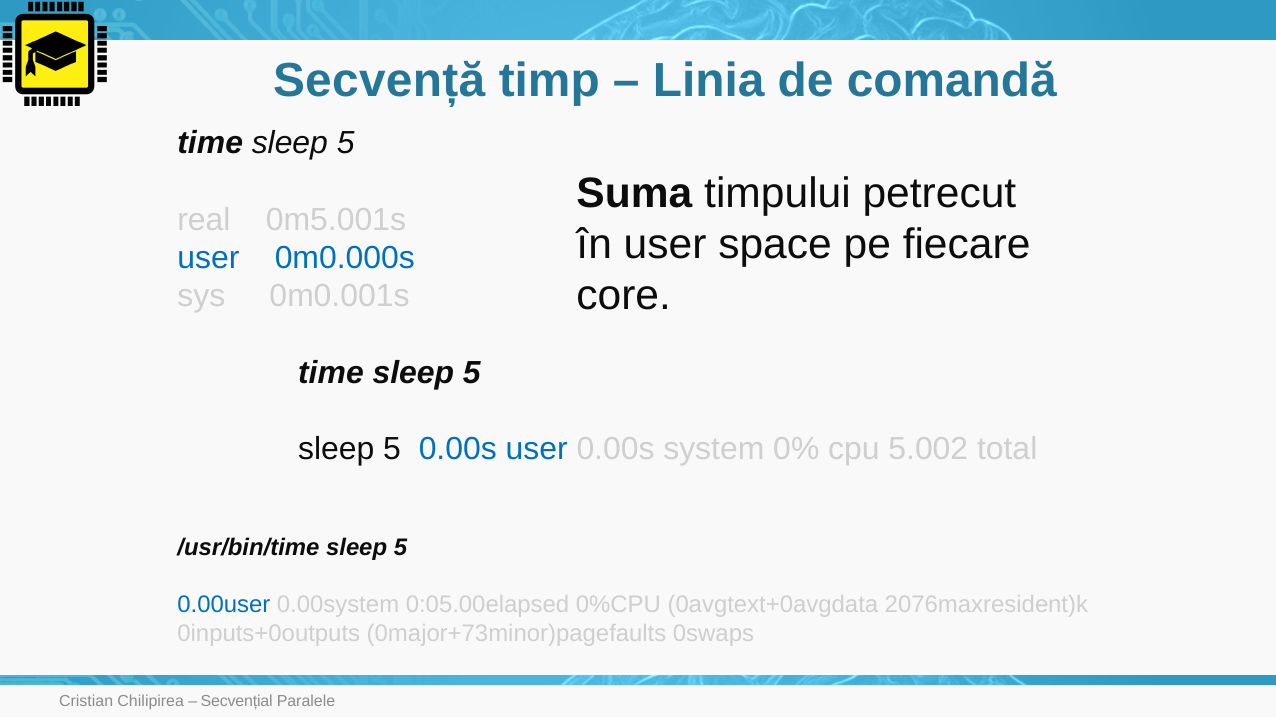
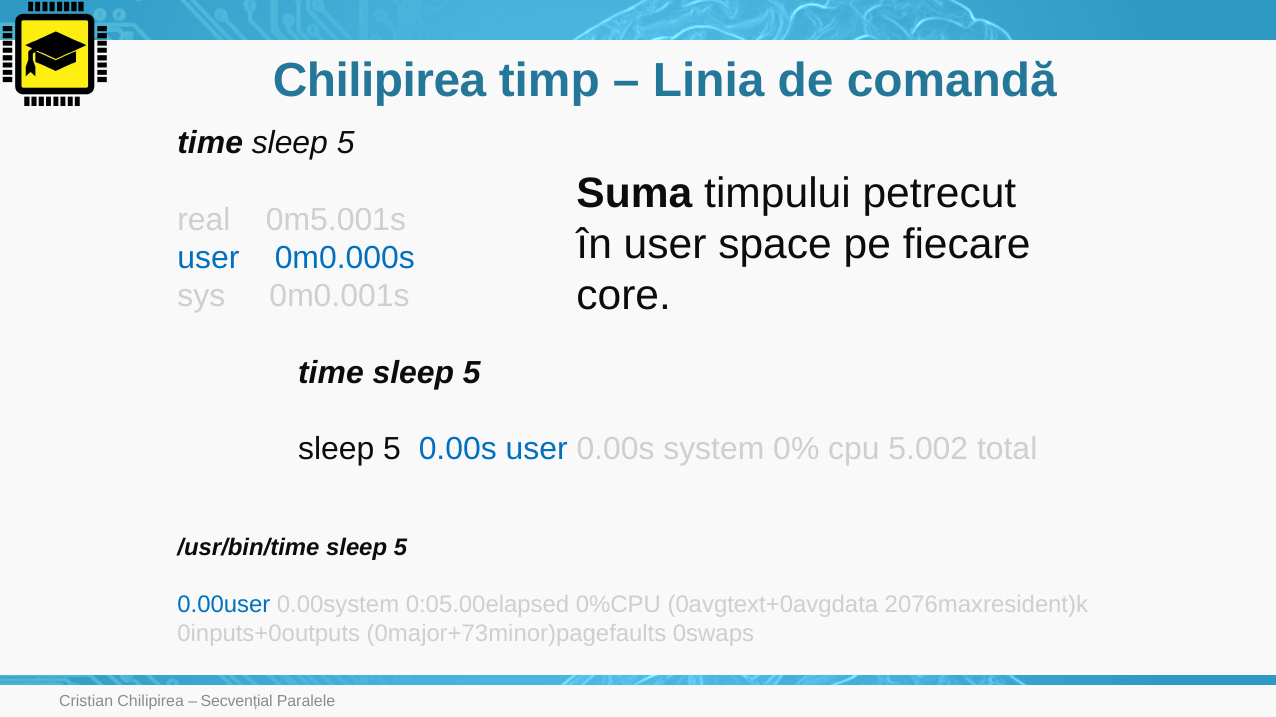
Secvență at (379, 81): Secvență -> Chilipirea
